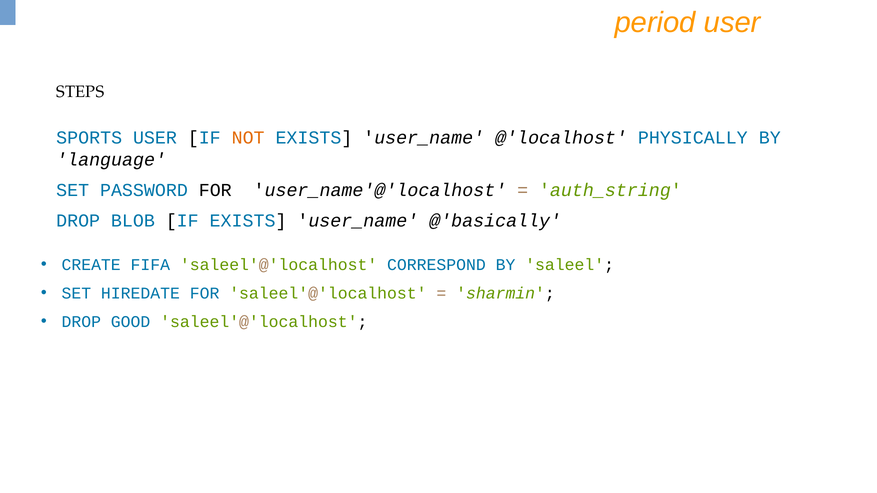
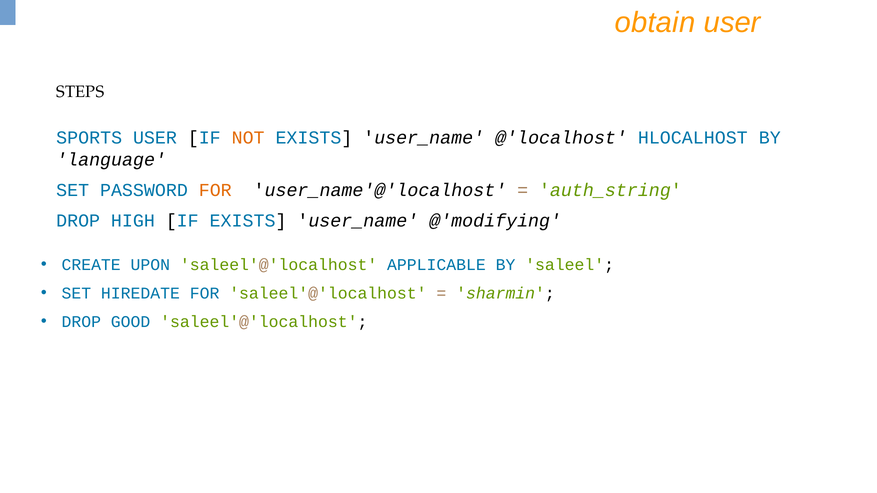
period: period -> obtain
PHYSICALLY: PHYSICALLY -> HLOCALHOST
FOR at (215, 190) colour: black -> orange
BLOB: BLOB -> HIGH
@'basically: @'basically -> @'modifying
FIFA: FIFA -> UPON
CORRESPOND: CORRESPOND -> APPLICABLE
